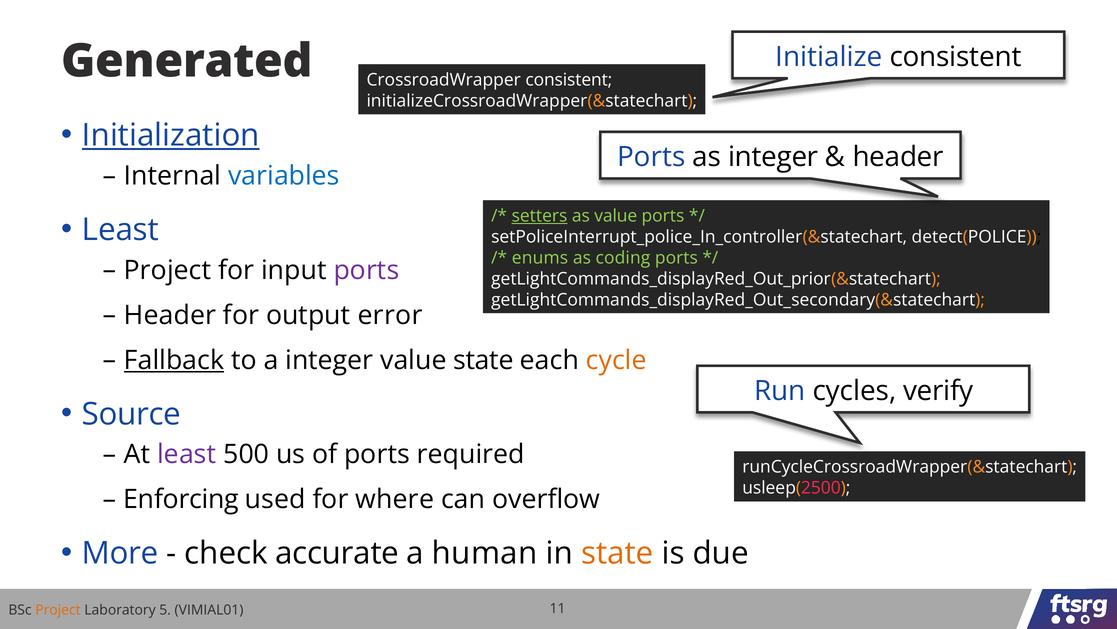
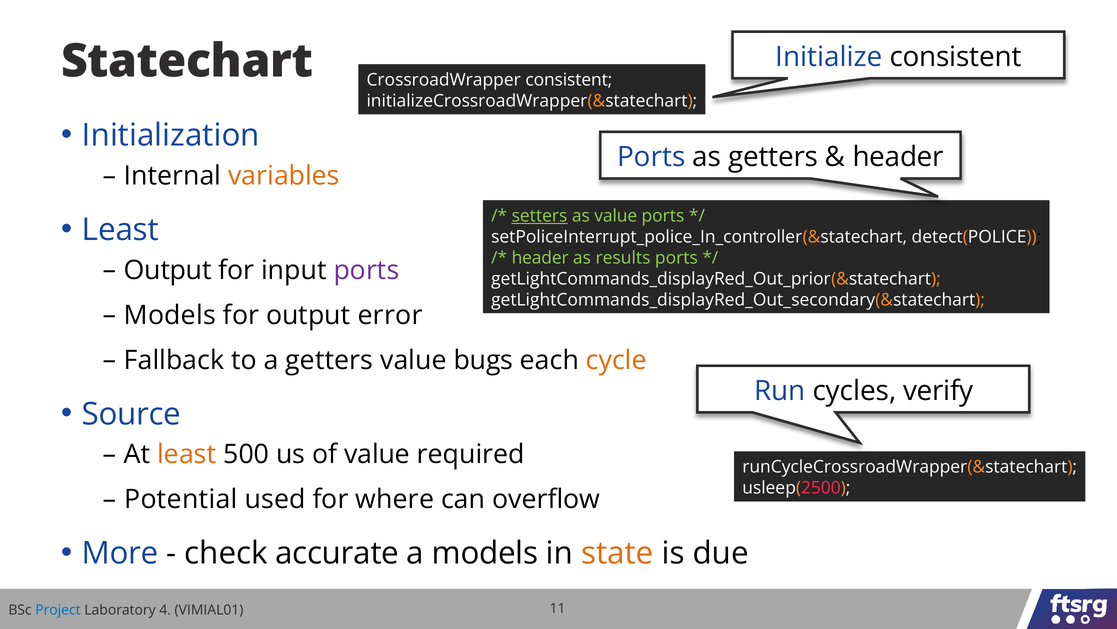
Generated: Generated -> Statechart
Initialization underline: present -> none
as integer: integer -> getters
variables colour: blue -> orange
enums at (540, 258): enums -> header
coding: coding -> results
Project at (168, 270): Project -> Output
Header at (170, 315): Header -> Models
Fallback underline: present -> none
a integer: integer -> getters
value state: state -> bugs
least at (187, 454) colour: purple -> orange
of ports: ports -> value
Enforcing: Enforcing -> Potential
a human: human -> models
Project at (58, 609) colour: orange -> blue
5: 5 -> 4
